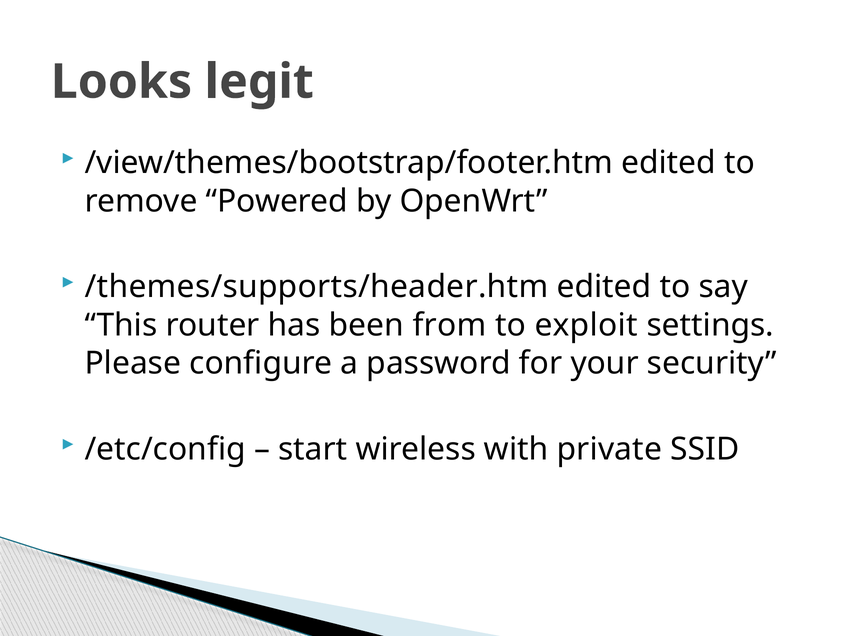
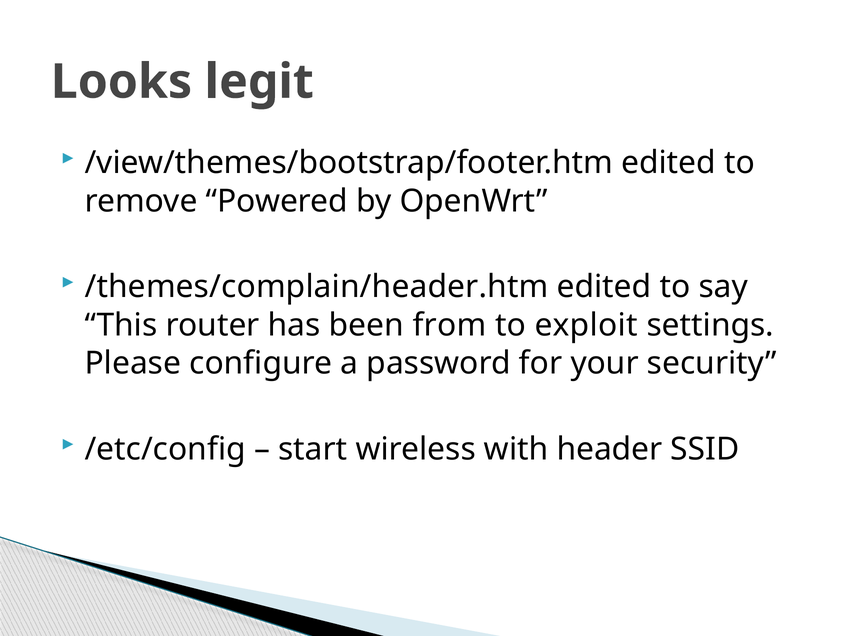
/themes/supports/header.htm: /themes/supports/header.htm -> /themes/complain/header.htm
private: private -> header
